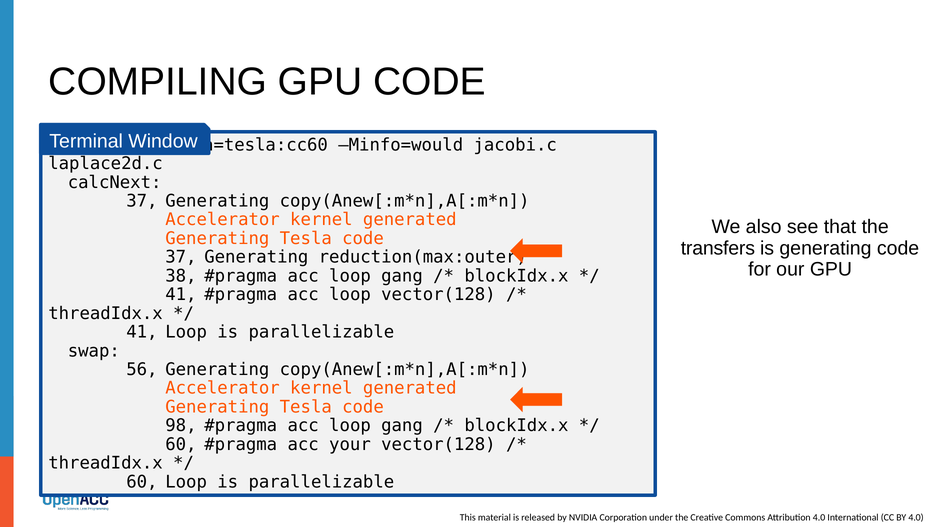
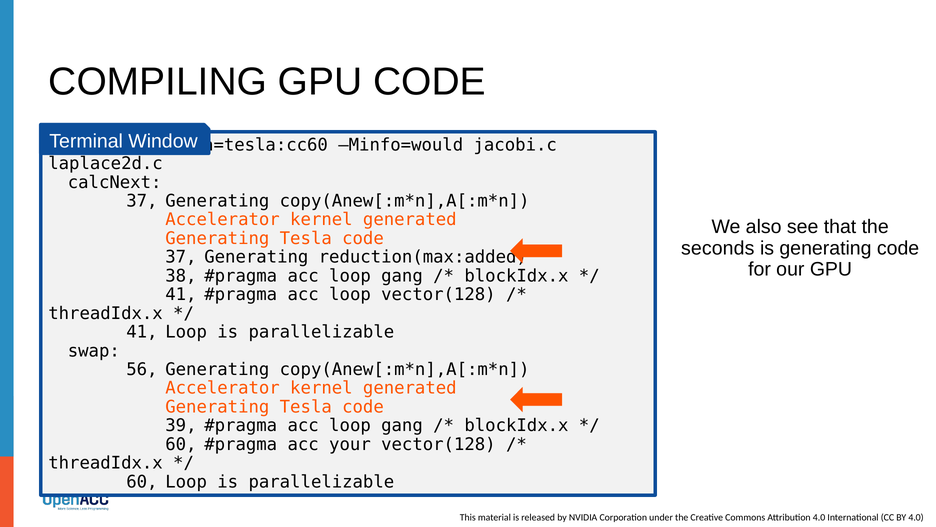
transfers: transfers -> seconds
reduction(max:outer: reduction(max:outer -> reduction(max:added
98: 98 -> 39
